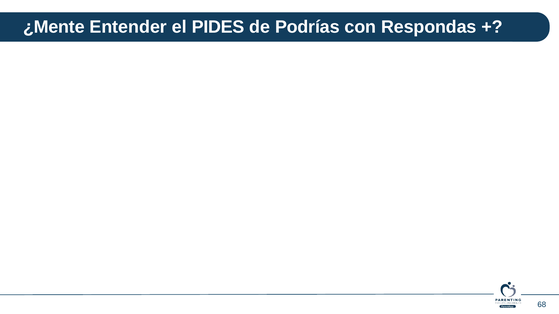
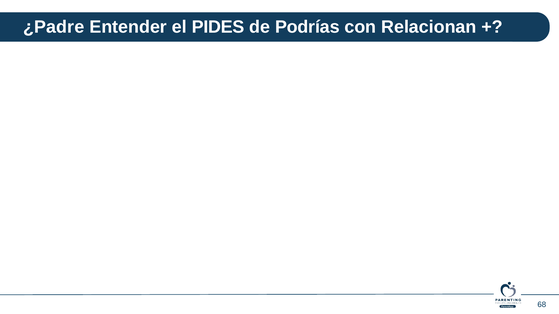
¿Mente: ¿Mente -> ¿Padre
Respondas: Respondas -> Relacionan
